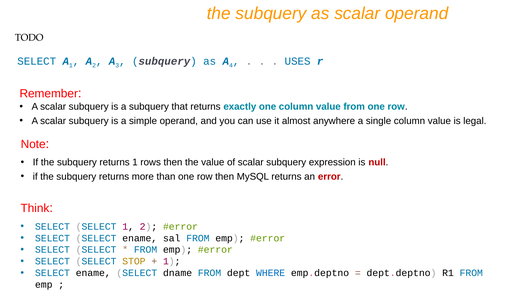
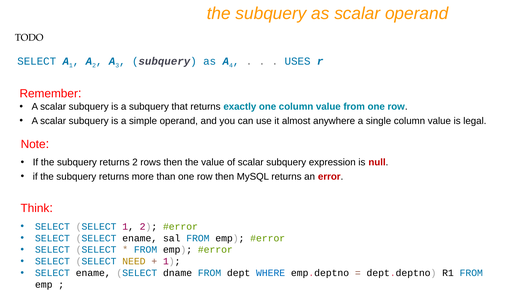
returns 1: 1 -> 2
STOP: STOP -> NEED
